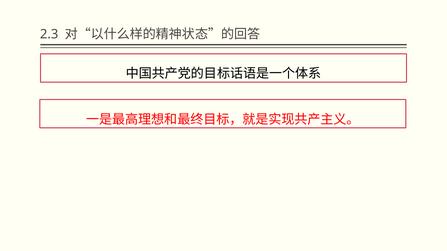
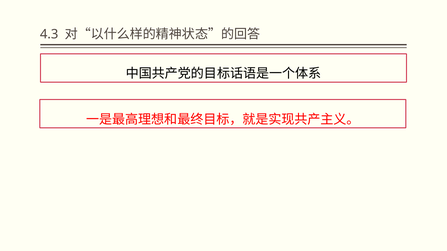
2.3: 2.3 -> 4.3
